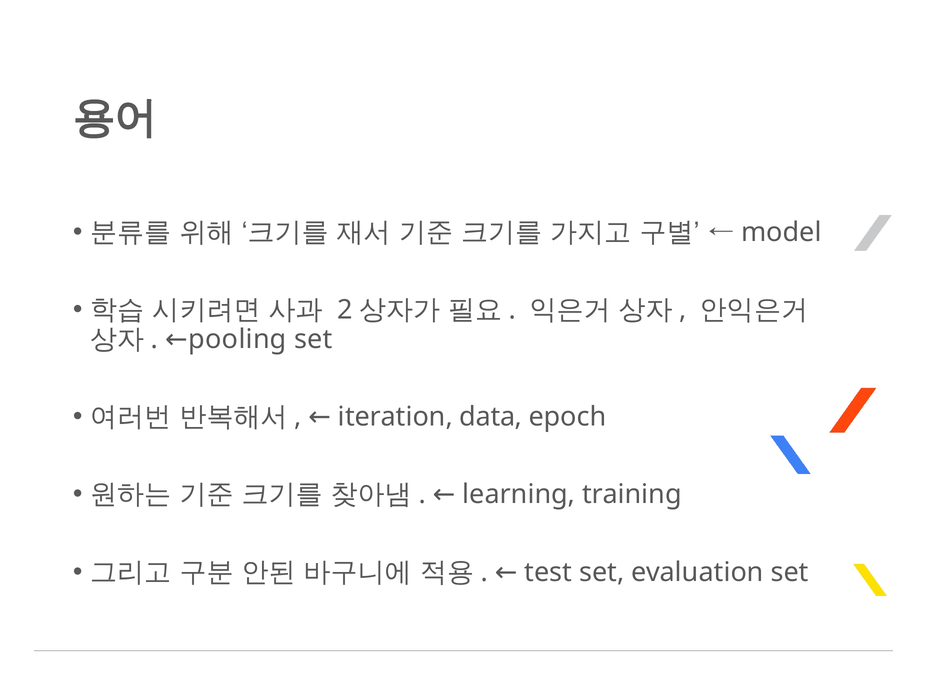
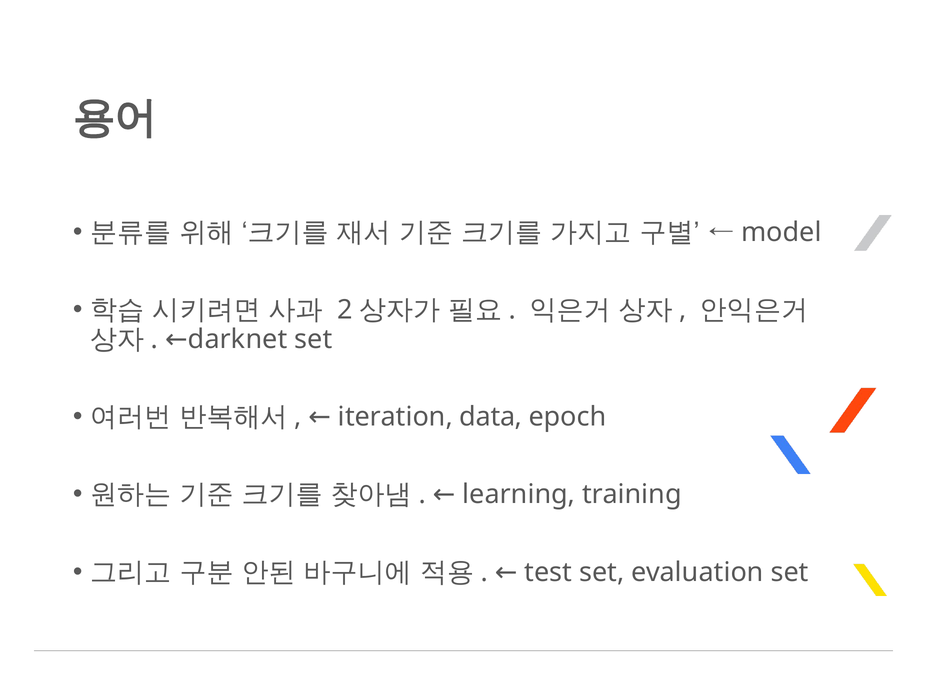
pooling: pooling -> darknet
